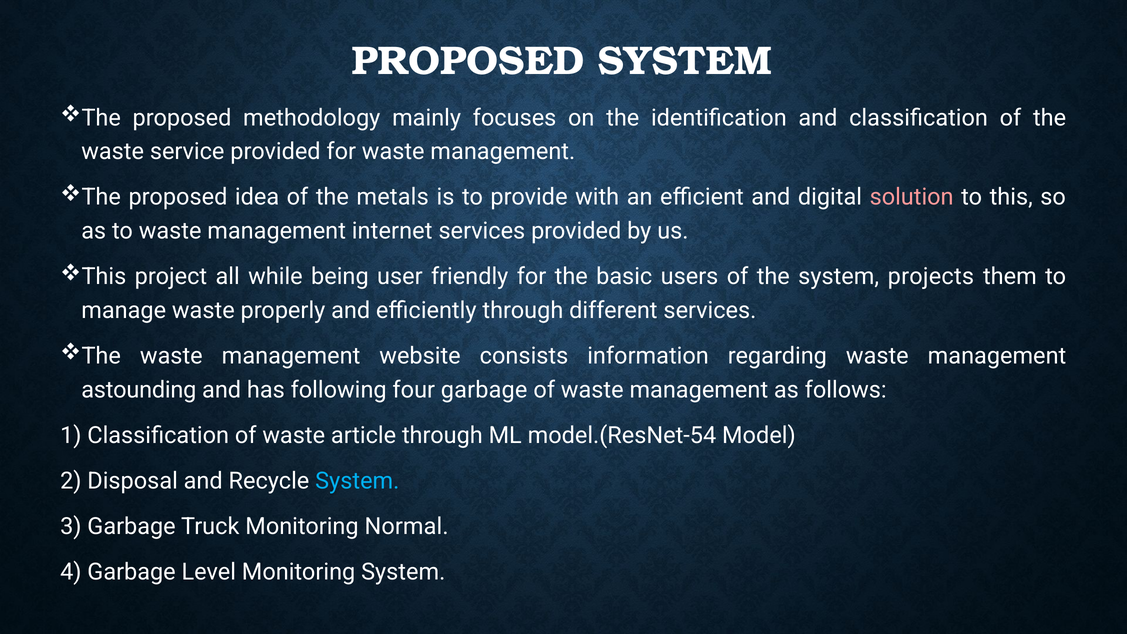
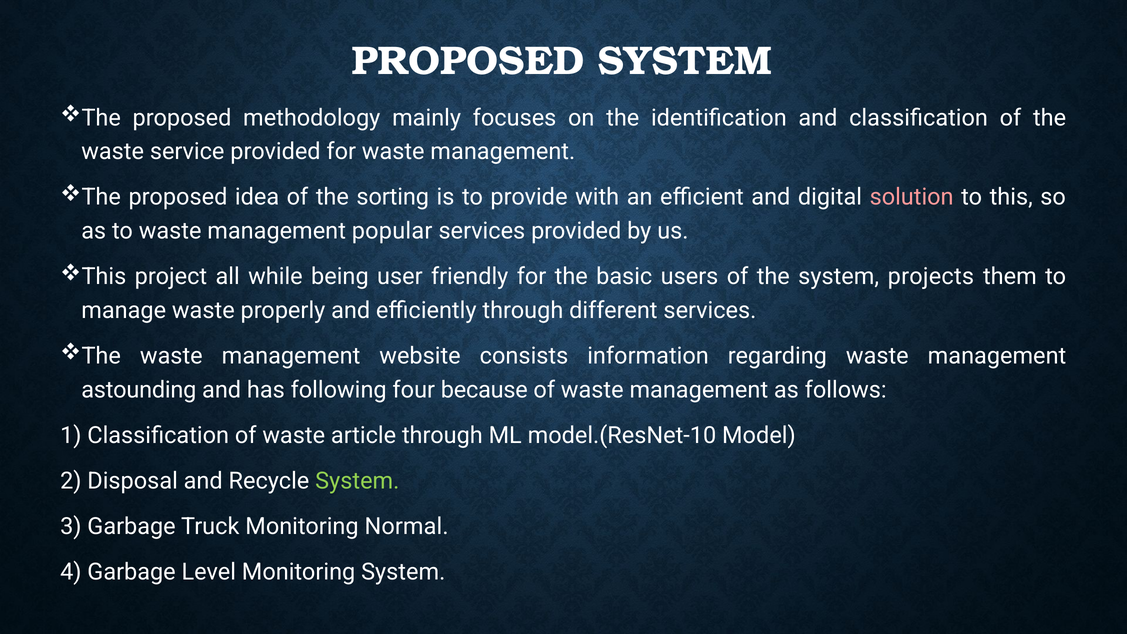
metals: metals -> sorting
internet: internet -> popular
four garbage: garbage -> because
model.(ResNet-54: model.(ResNet-54 -> model.(ResNet-10
System at (357, 481) colour: light blue -> light green
